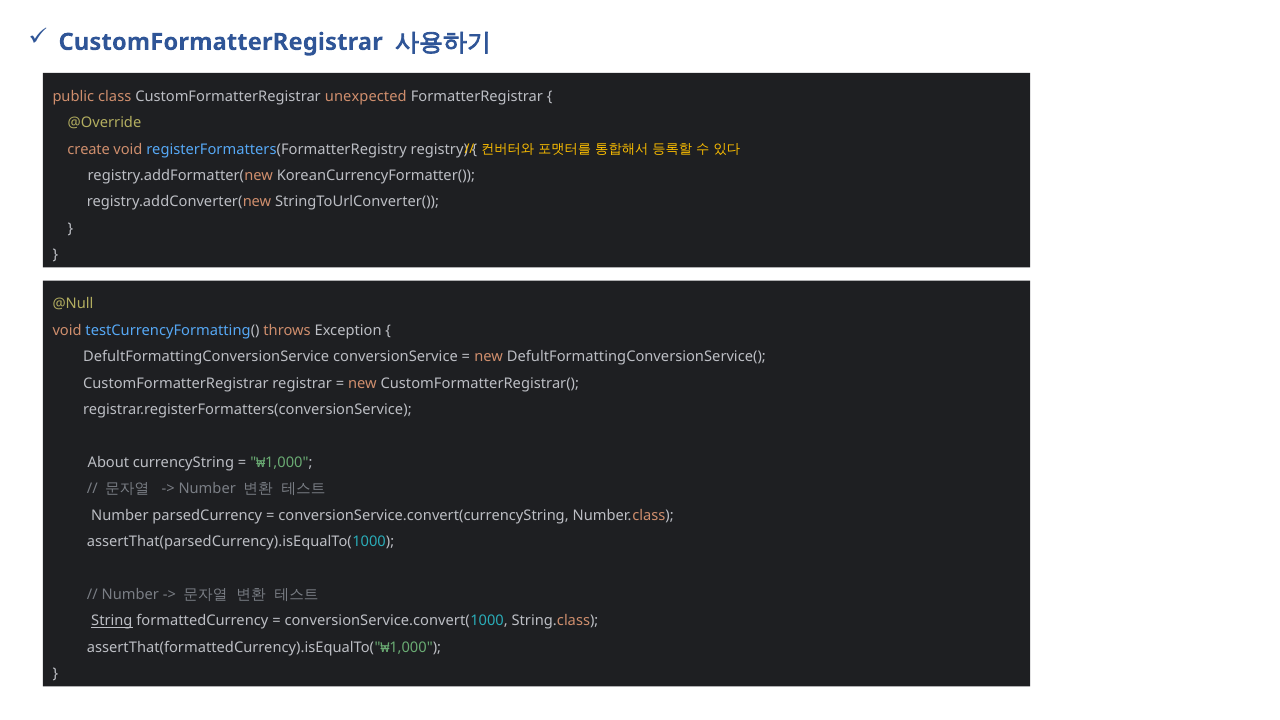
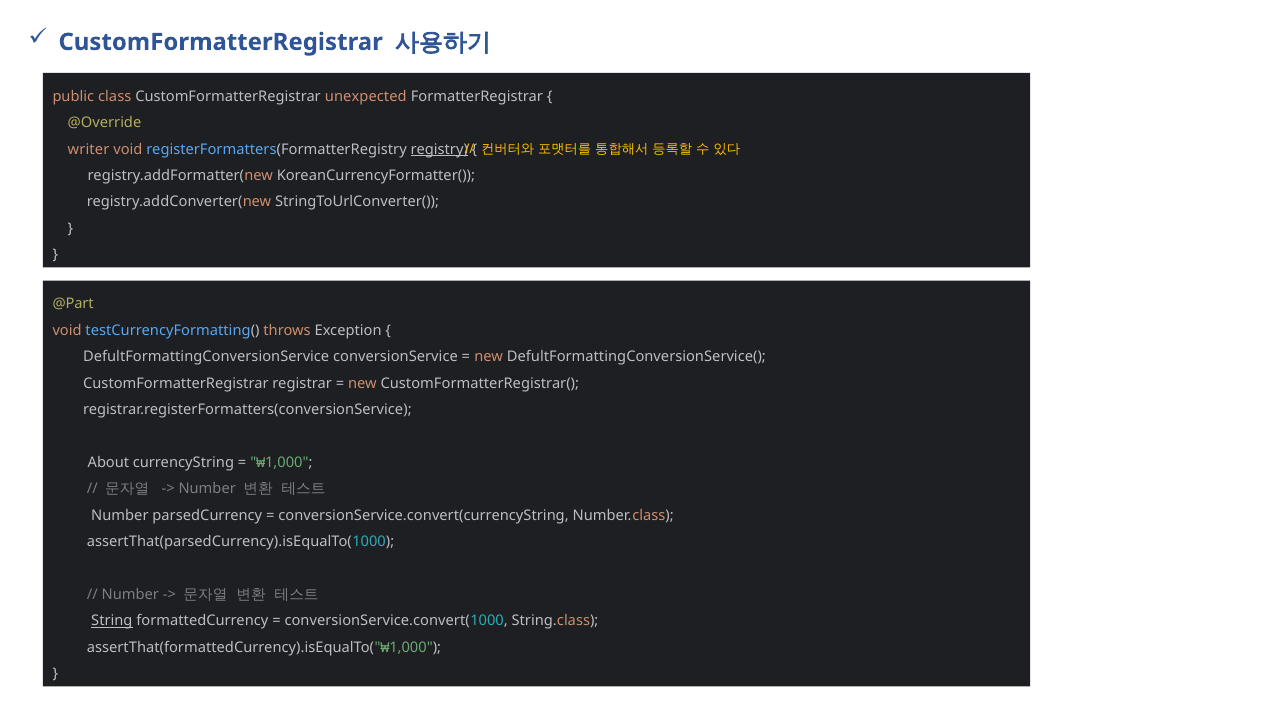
create: create -> writer
registry underline: none -> present
@Null: @Null -> @Part
